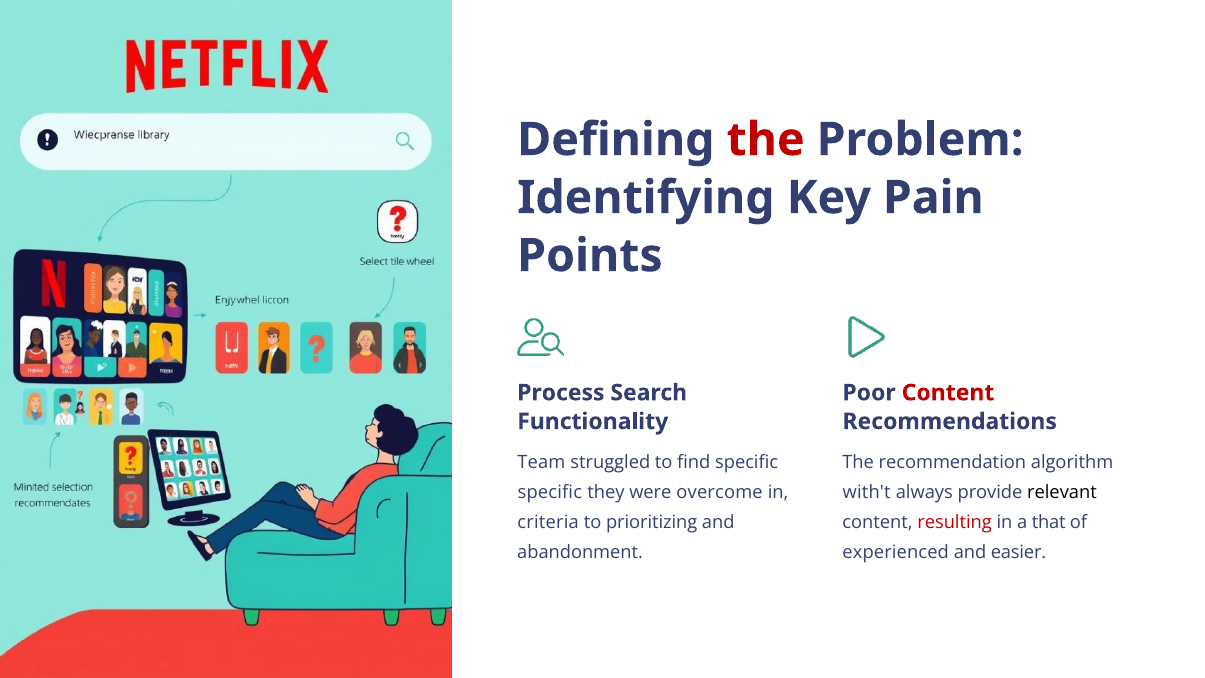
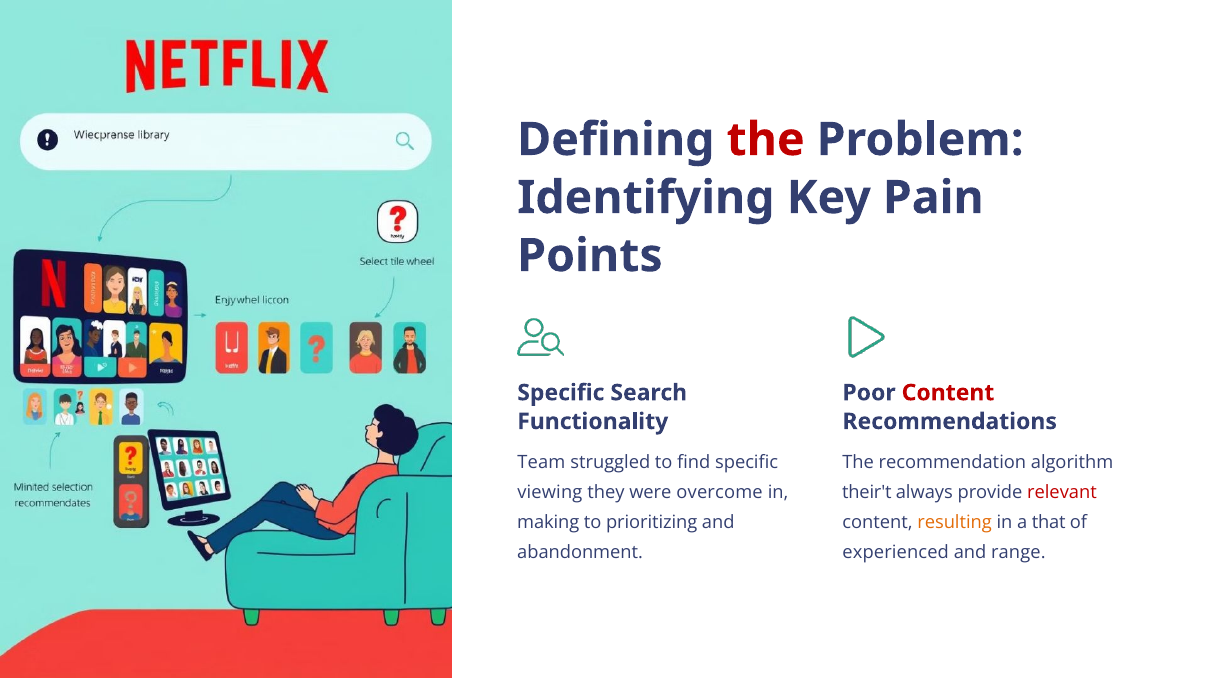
Process at (561, 393): Process -> Specific
specific at (550, 492): specific -> viewing
with't: with't -> their't
relevant colour: black -> red
criteria: criteria -> making
resulting colour: red -> orange
easier: easier -> range
